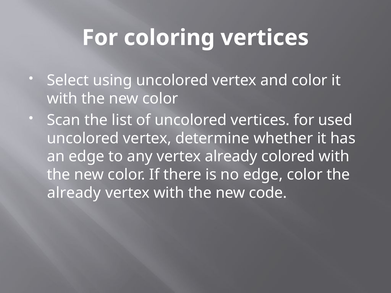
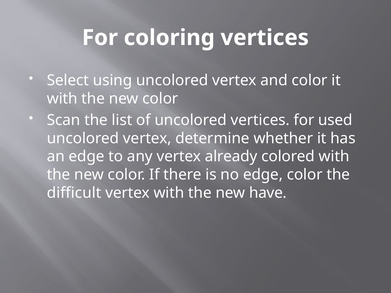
already at (74, 193): already -> difficult
code: code -> have
